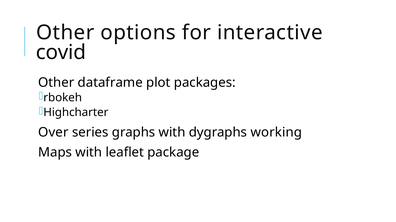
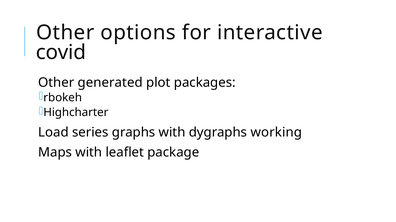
dataframe: dataframe -> generated
Over: Over -> Load
